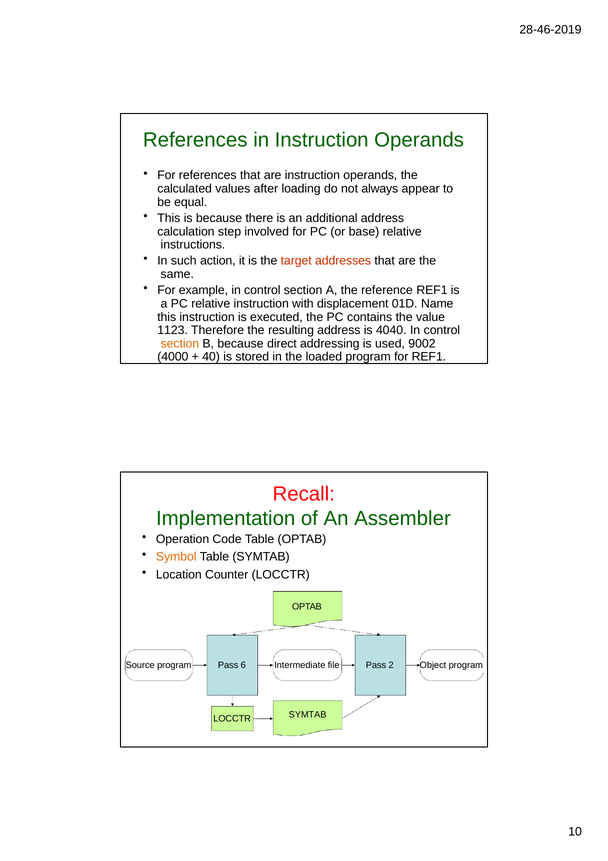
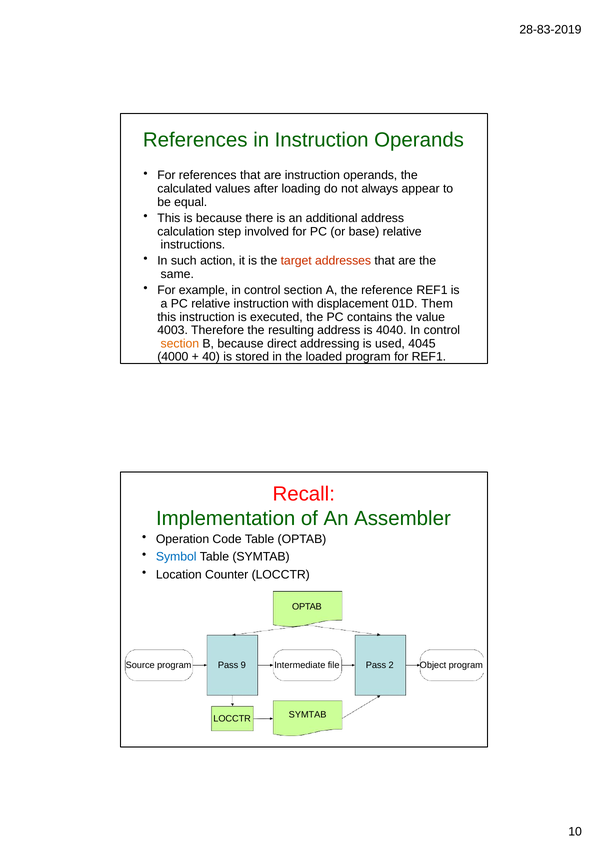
28-46-2019: 28-46-2019 -> 28-83-2019
Name: Name -> Them
1123: 1123 -> 4003
9002: 9002 -> 4045
Symbol colour: orange -> blue
6: 6 -> 9
